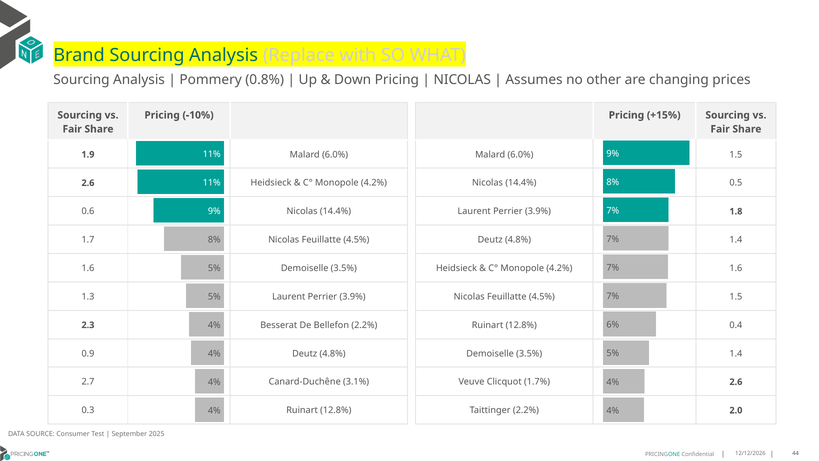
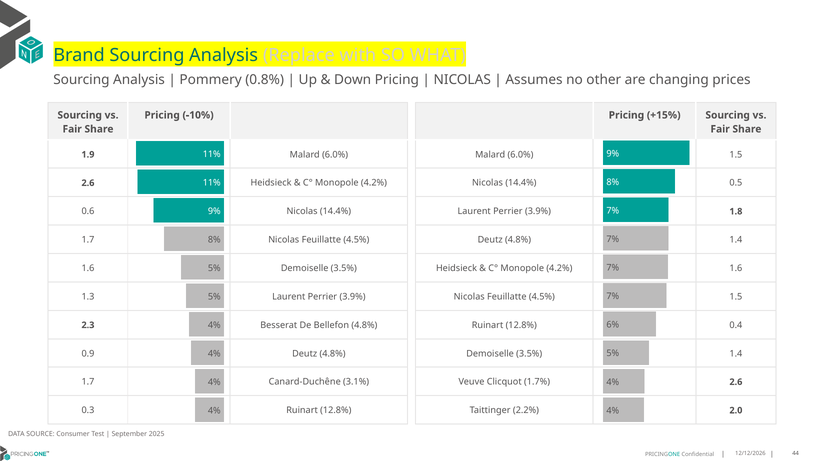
Bellefon 2.2%: 2.2% -> 4.8%
2.7 at (88, 382): 2.7 -> 1.7
